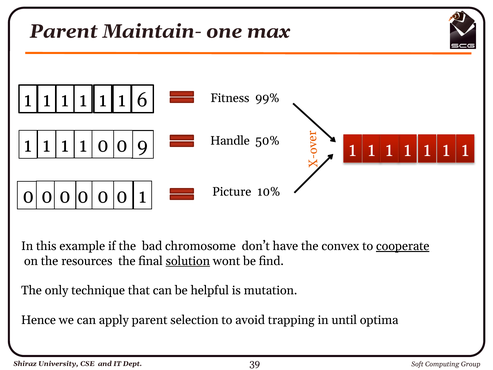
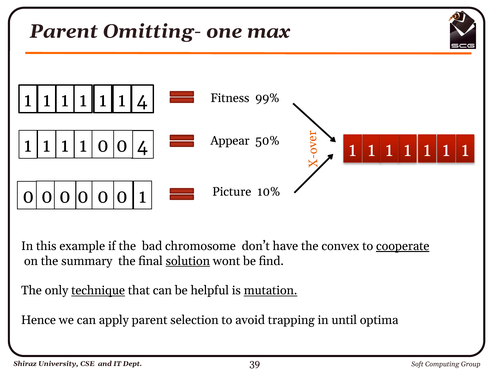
Maintain-: Maintain- -> Omitting-
6 at (142, 100): 6 -> 4
Handle: Handle -> Appear
9 at (142, 146): 9 -> 4
resources: resources -> summary
technique underline: none -> present
mutation underline: none -> present
